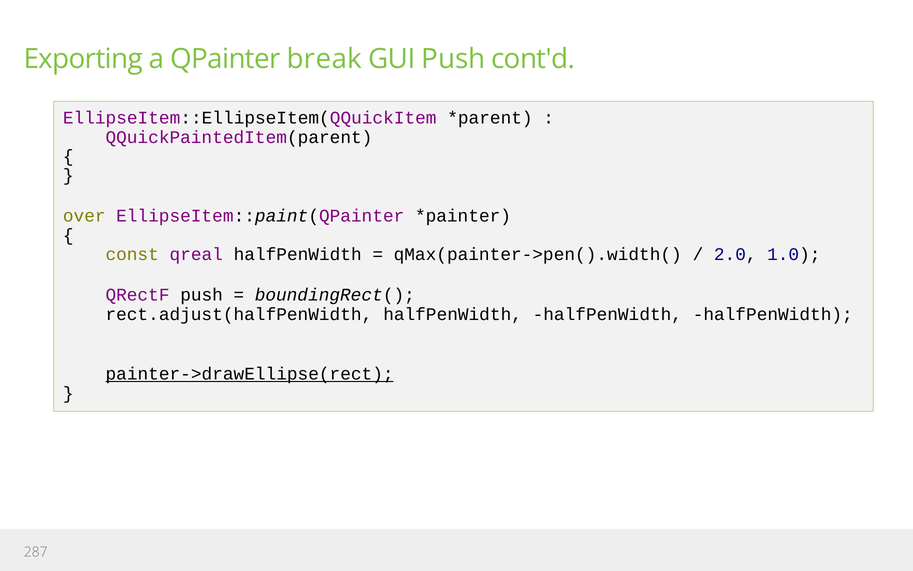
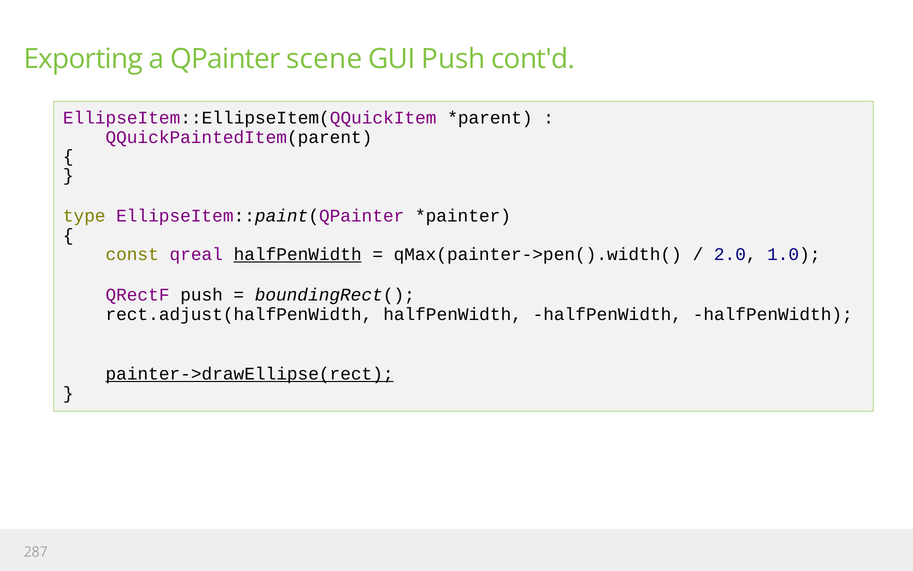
break: break -> scene
over: over -> type
halfPenWidth at (298, 254) underline: none -> present
